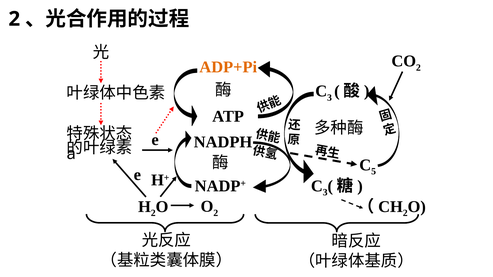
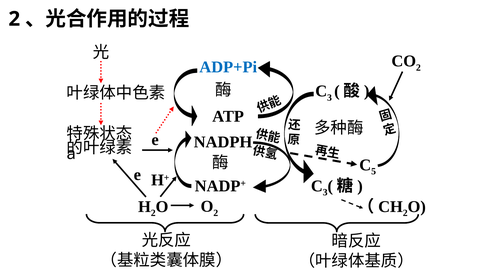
ADP+Pi colour: orange -> blue
